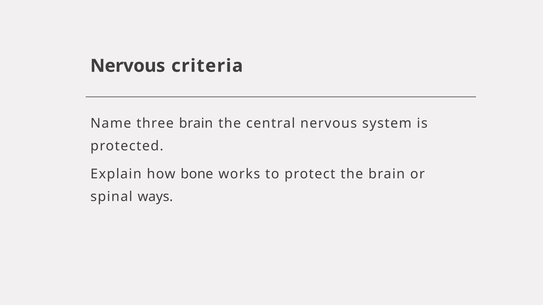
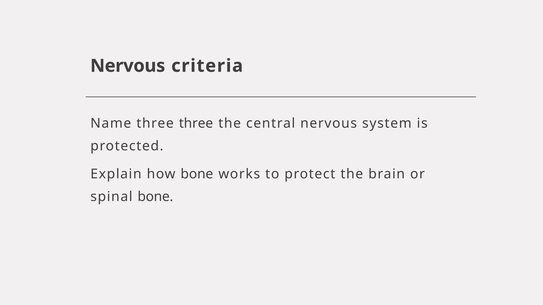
three brain: brain -> three
spinal ways: ways -> bone
